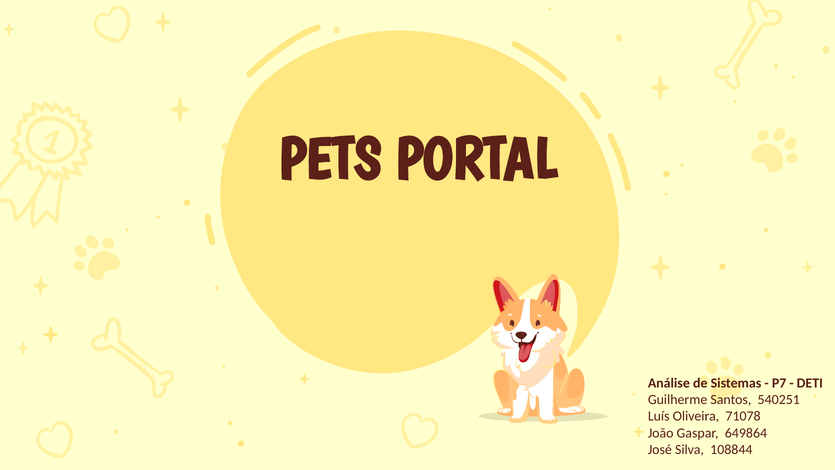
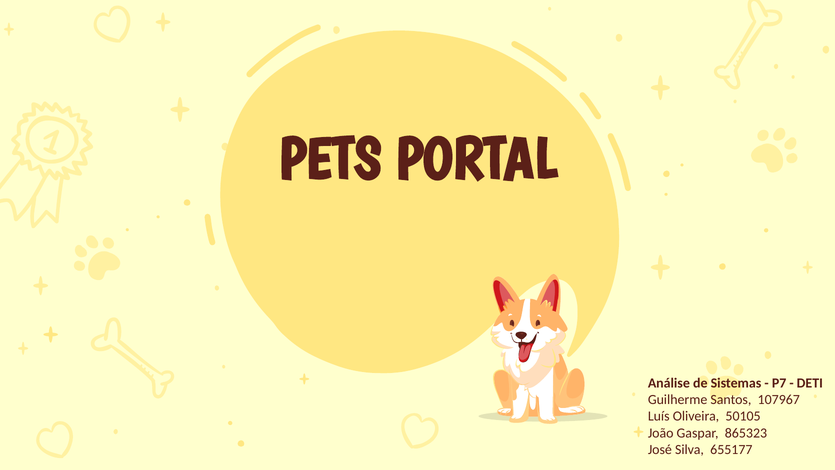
540251: 540251 -> 107967
71078: 71078 -> 50105
649864: 649864 -> 865323
108844: 108844 -> 655177
